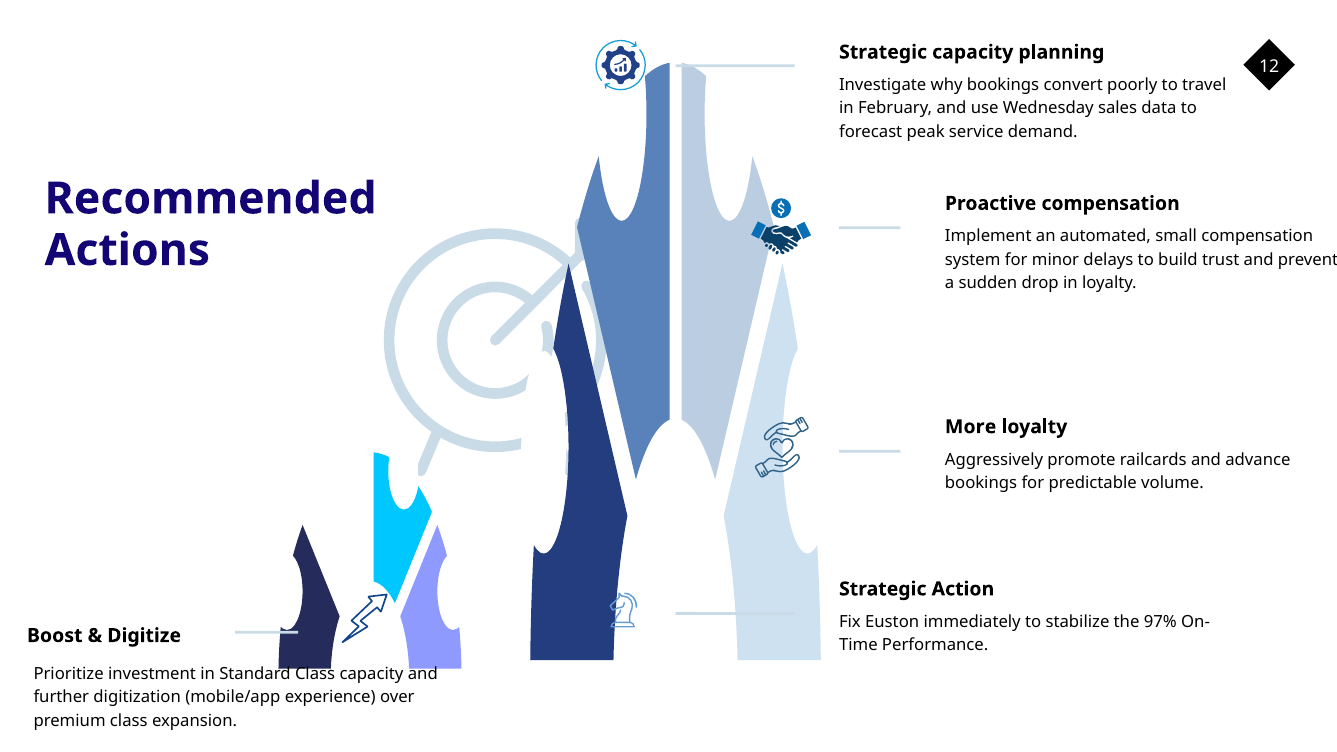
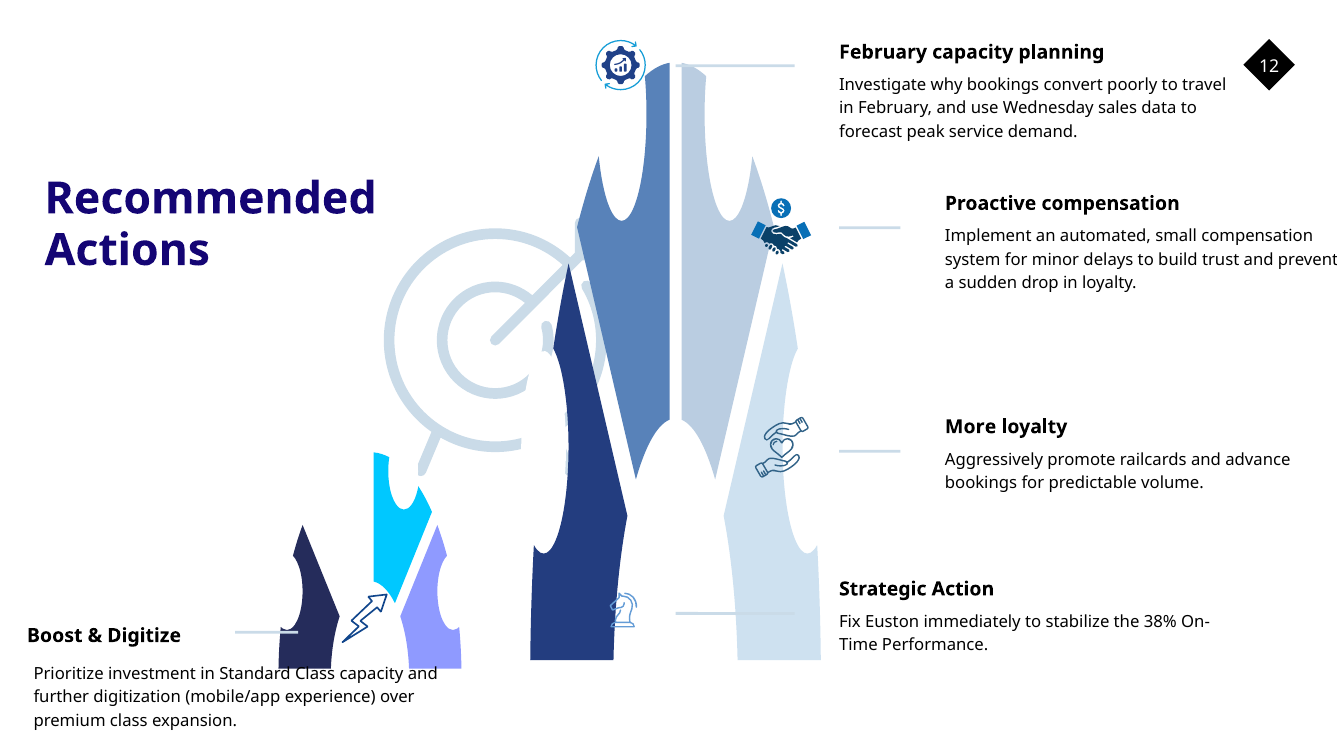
Strategic at (883, 52): Strategic -> February
97%: 97% -> 38%
